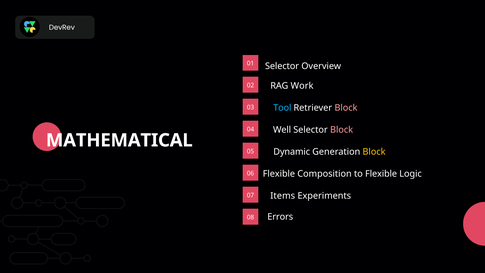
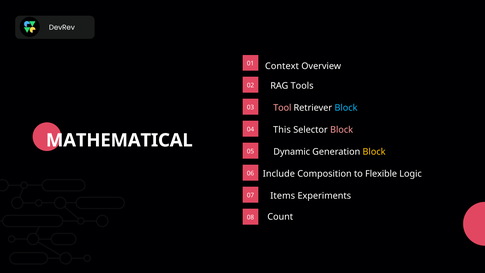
01 Selector: Selector -> Context
Work: Work -> Tools
Tool colour: light blue -> pink
Block at (346, 108) colour: pink -> light blue
Well: Well -> This
06 Flexible: Flexible -> Include
Errors: Errors -> Count
